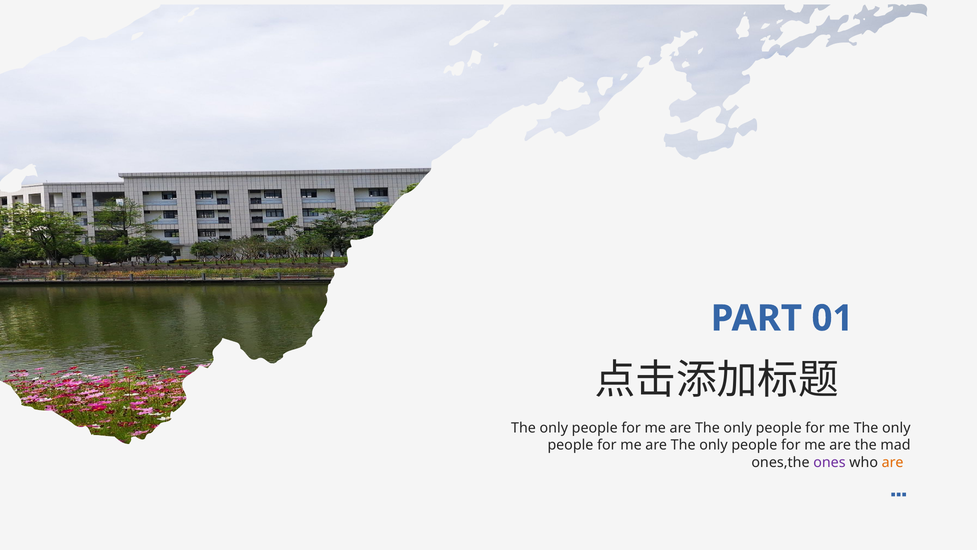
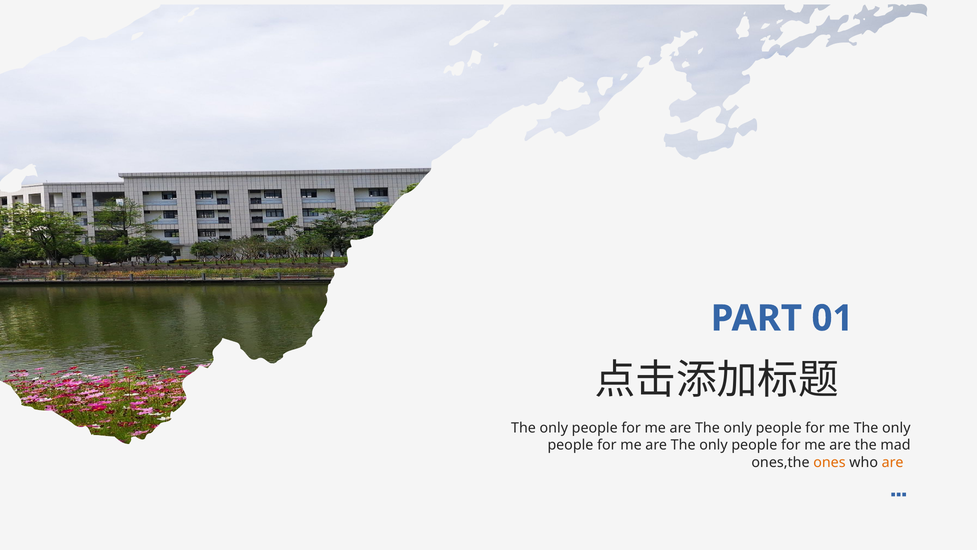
ones colour: purple -> orange
